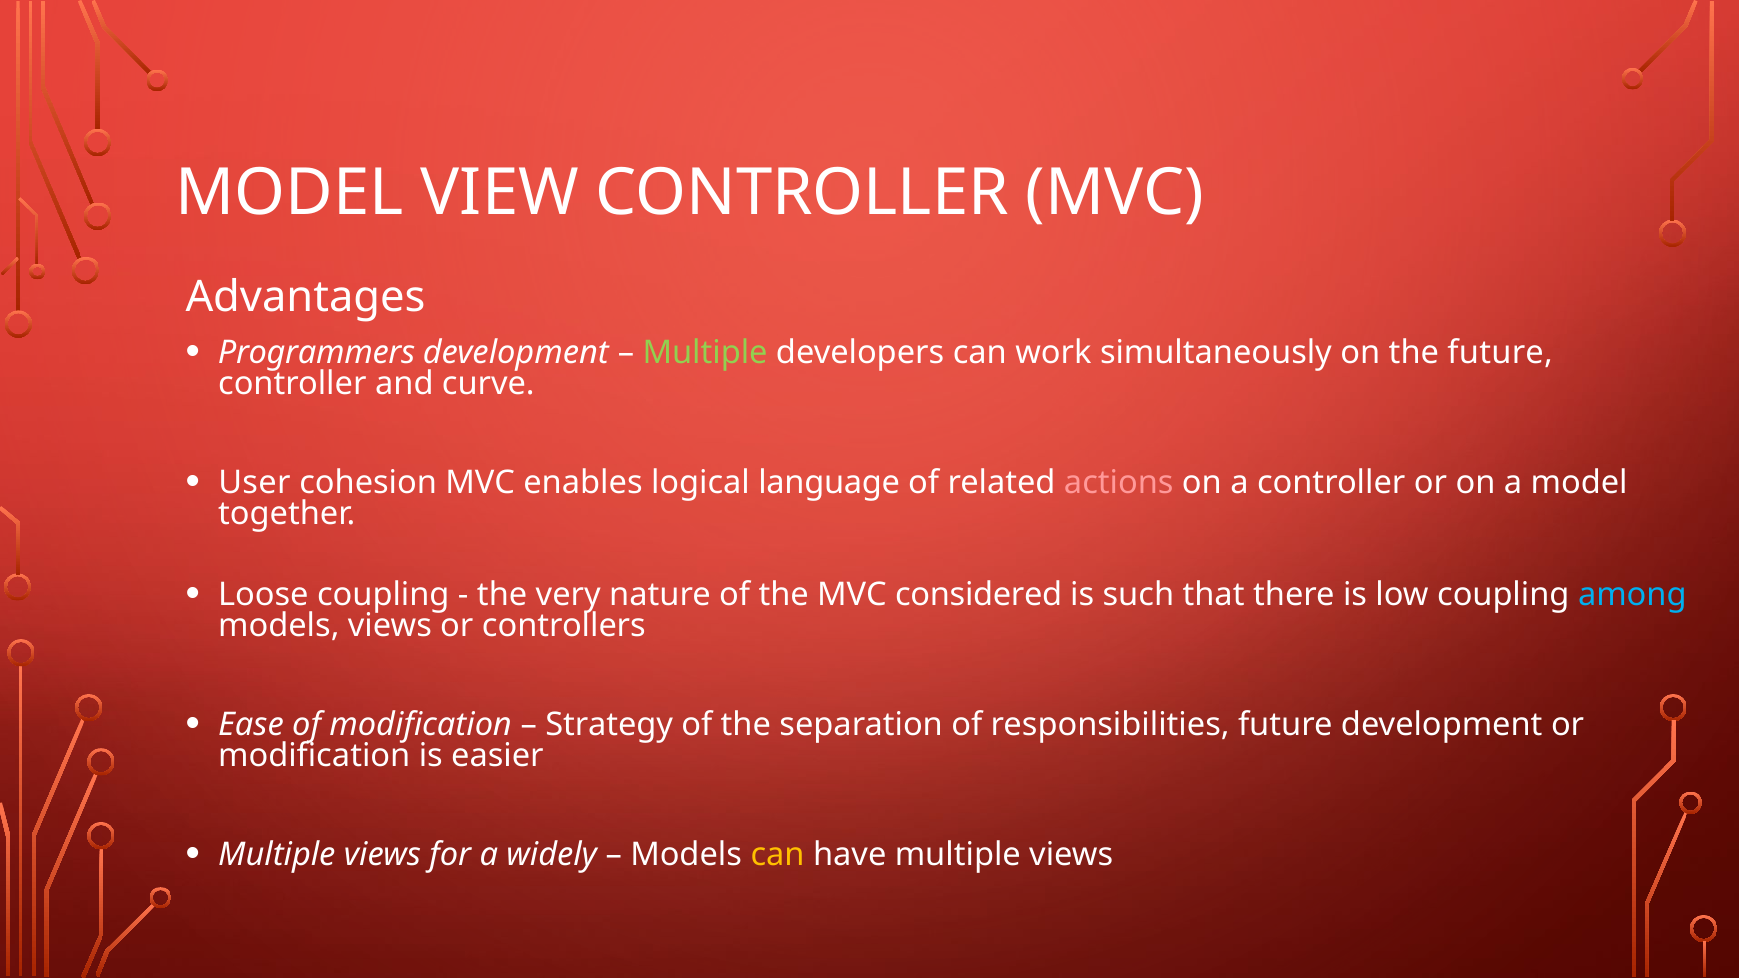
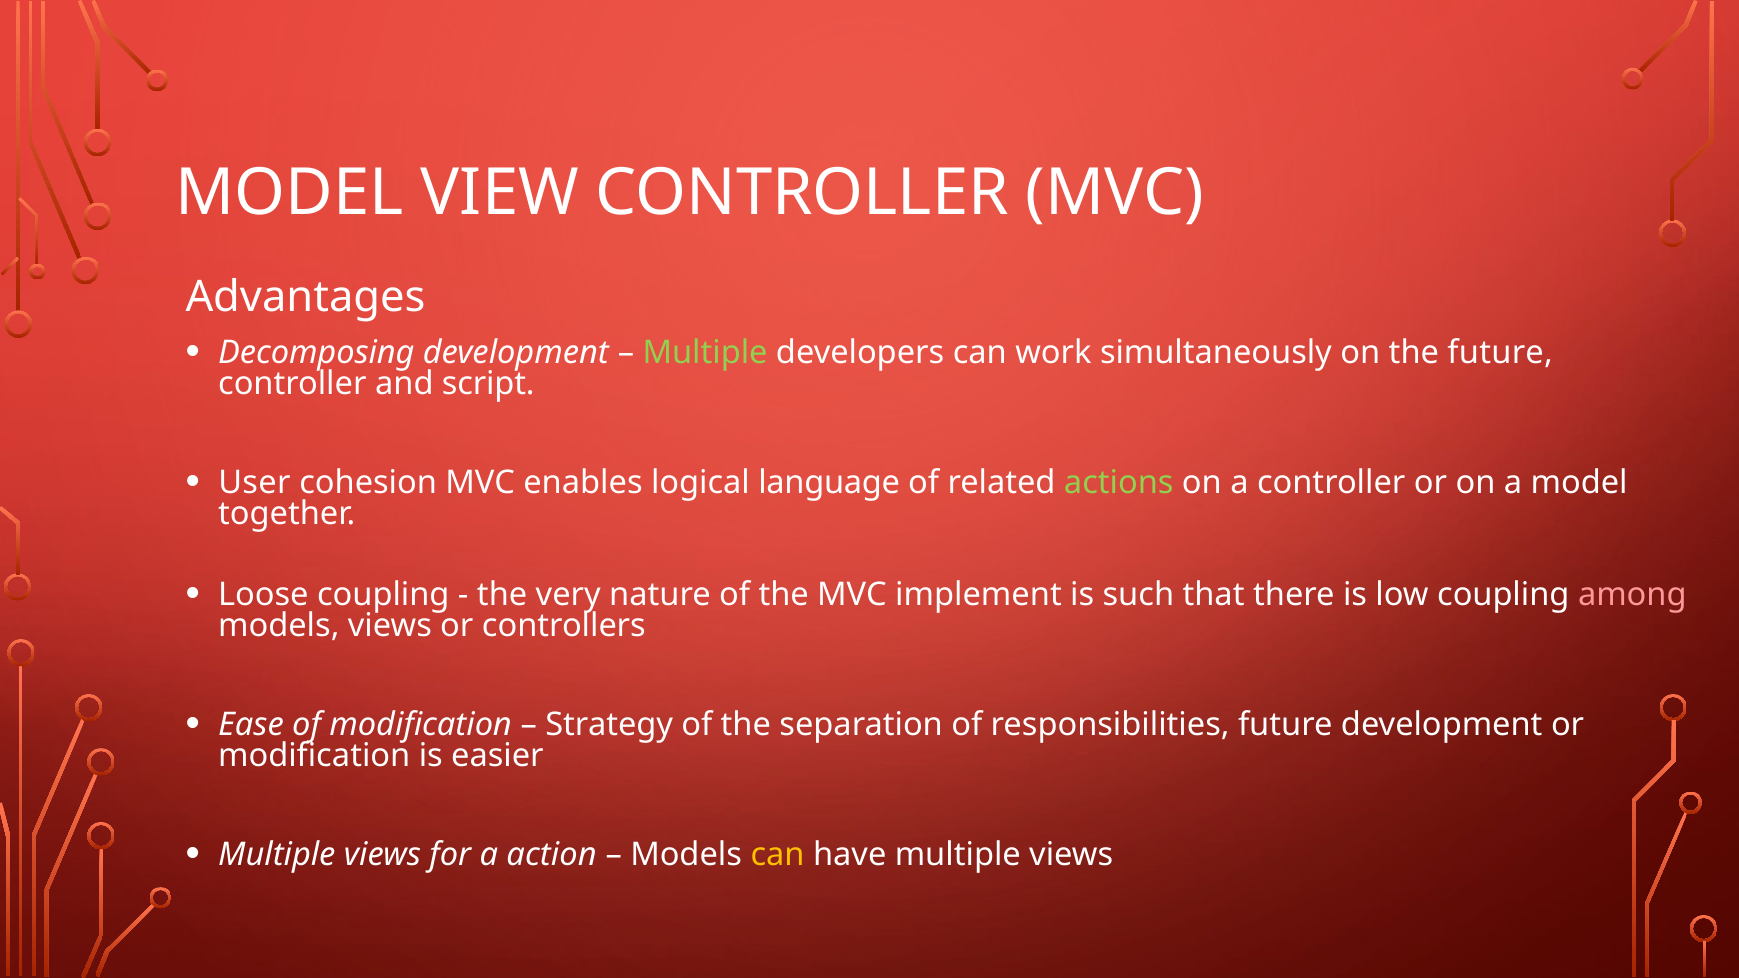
Programmers: Programmers -> Decomposing
curve: curve -> script
actions colour: pink -> light green
considered: considered -> implement
among colour: light blue -> pink
widely: widely -> action
